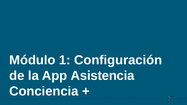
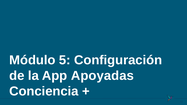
1: 1 -> 5
Asistencia: Asistencia -> Apoyadas
